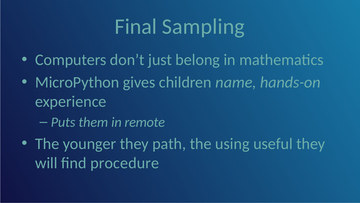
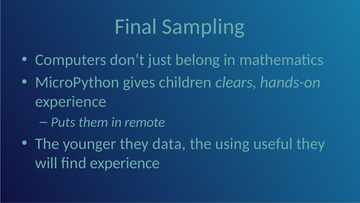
name: name -> clears
path: path -> data
find procedure: procedure -> experience
